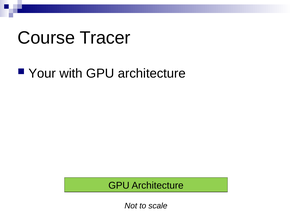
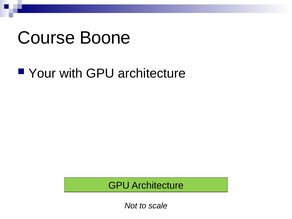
Tracer: Tracer -> Boone
